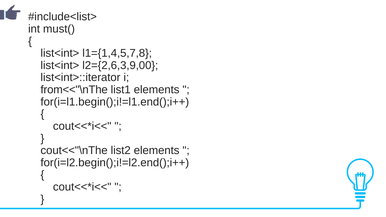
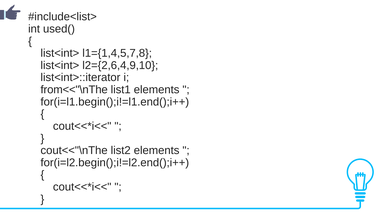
must(: must( -> used(
l2={2,6,3,9,00: l2={2,6,3,9,00 -> l2={2,6,4,9,10
